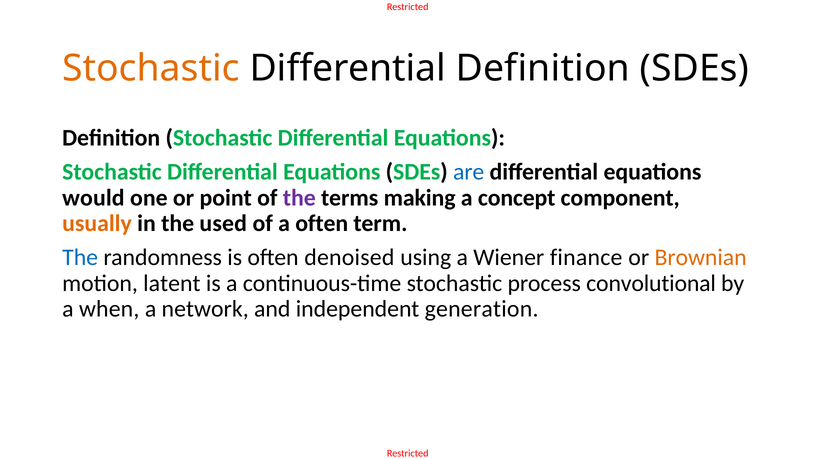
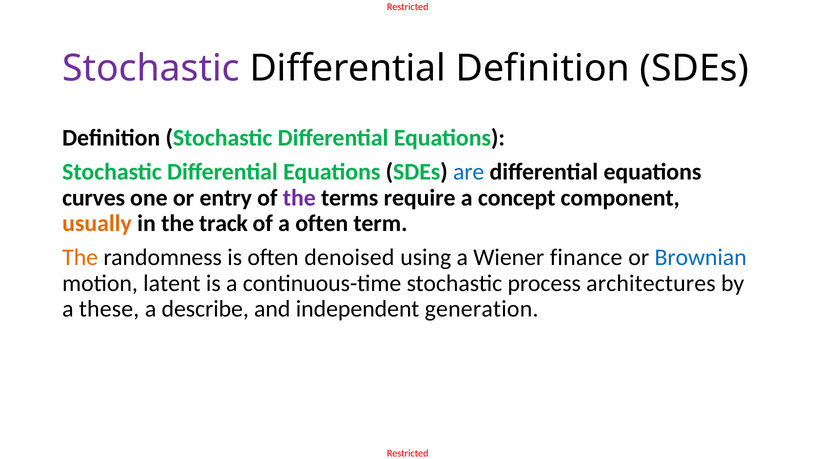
Stochastic at (151, 69) colour: orange -> purple
would: would -> curves
point: point -> entry
making: making -> require
used: used -> track
The at (80, 258) colour: blue -> orange
Brownian colour: orange -> blue
convolutional: convolutional -> architectures
when: when -> these
network: network -> describe
